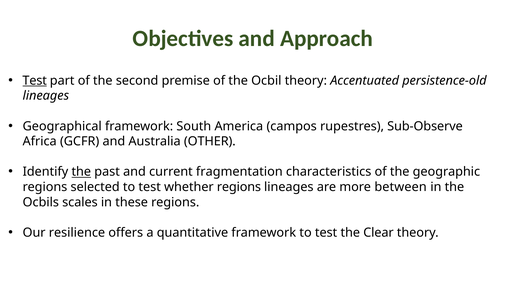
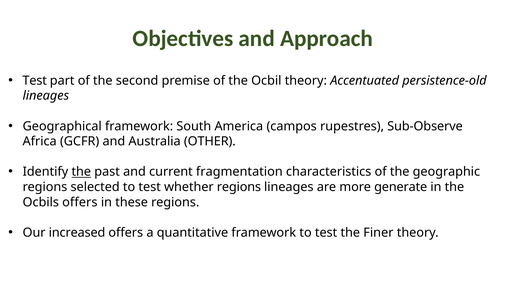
Test at (35, 80) underline: present -> none
between: between -> generate
Ocbils scales: scales -> offers
resilience: resilience -> increased
Clear: Clear -> Finer
